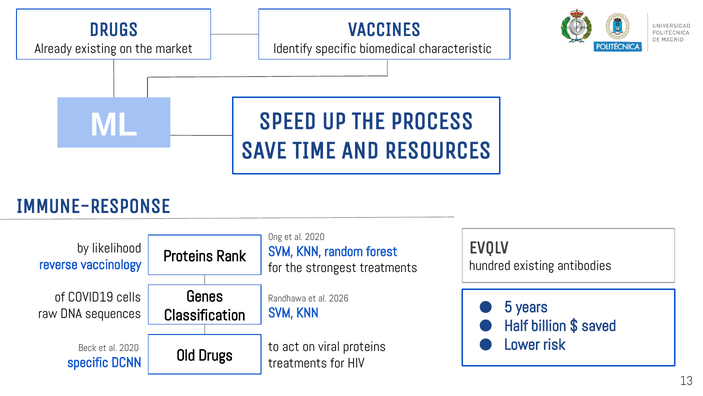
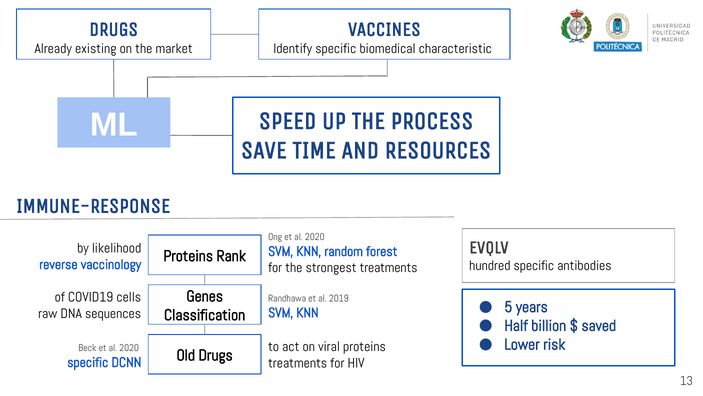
hundred existing: existing -> specific
2026: 2026 -> 2019
